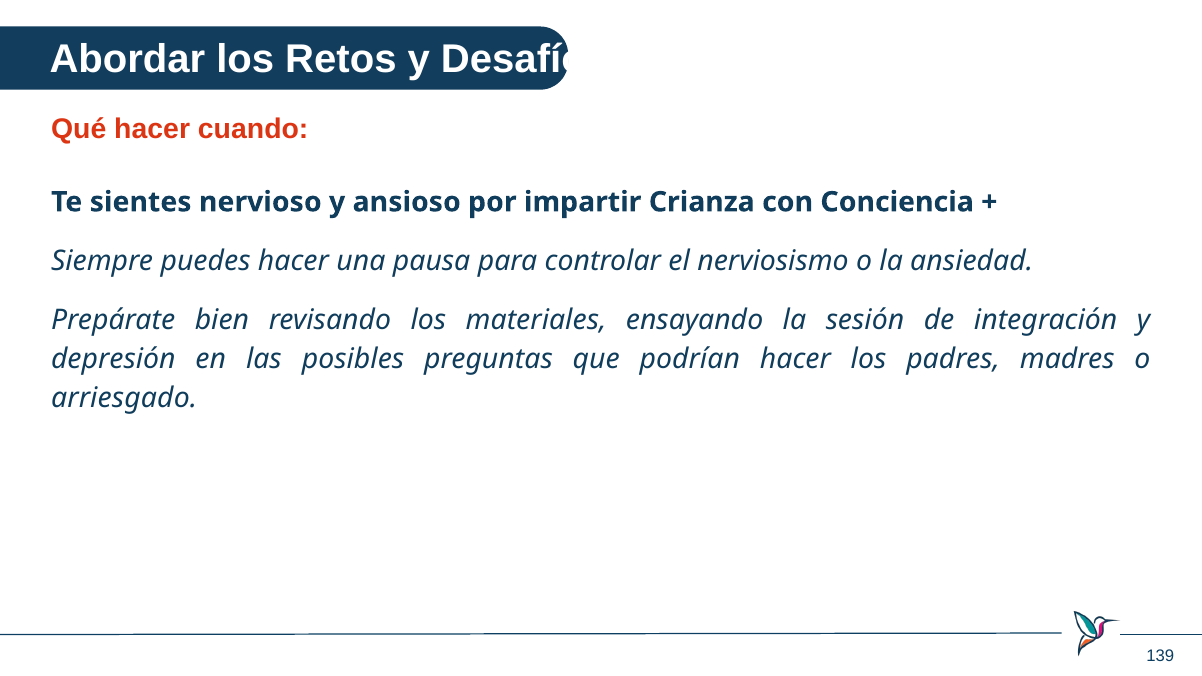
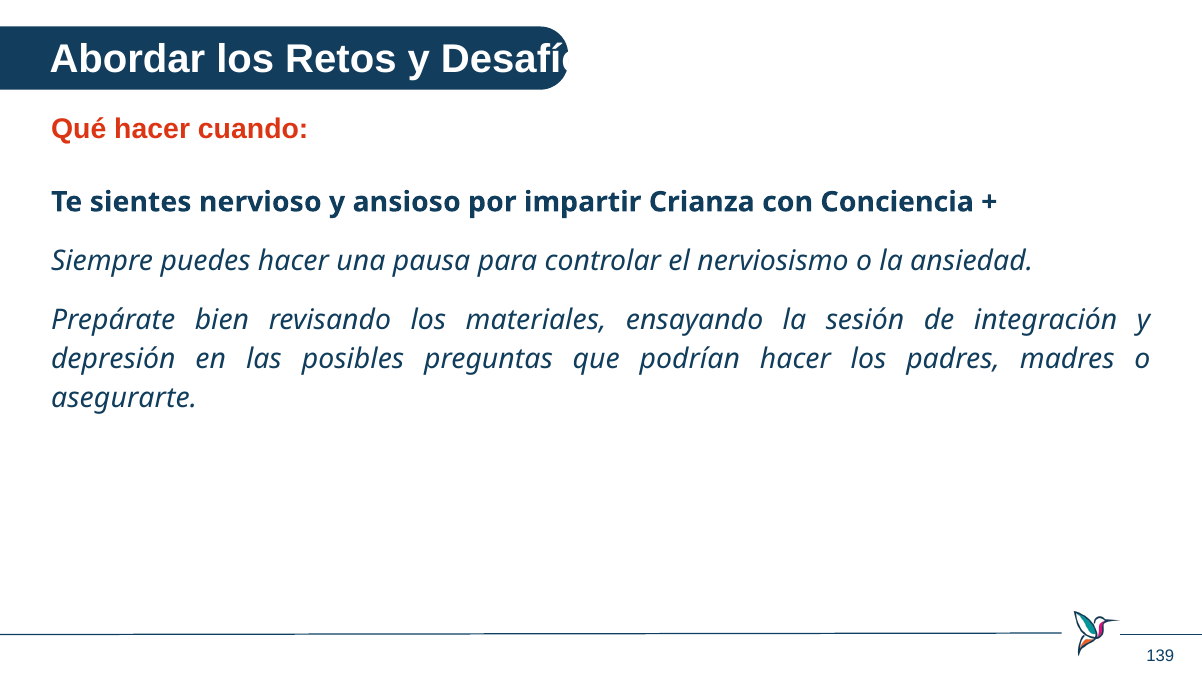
arriesgado: arriesgado -> asegurarte
